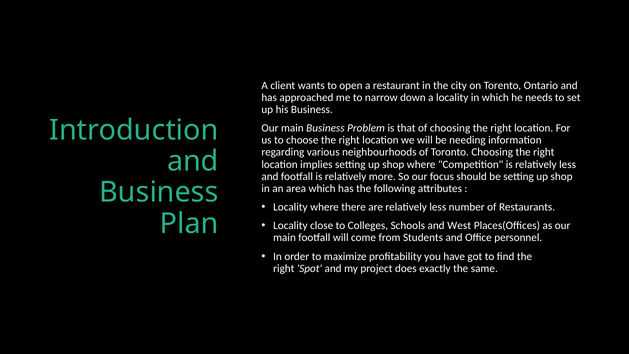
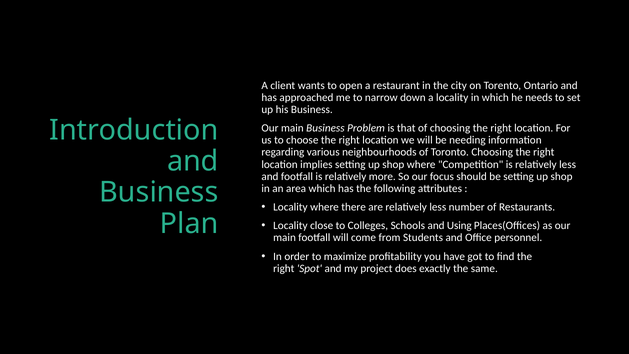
West: West -> Using
